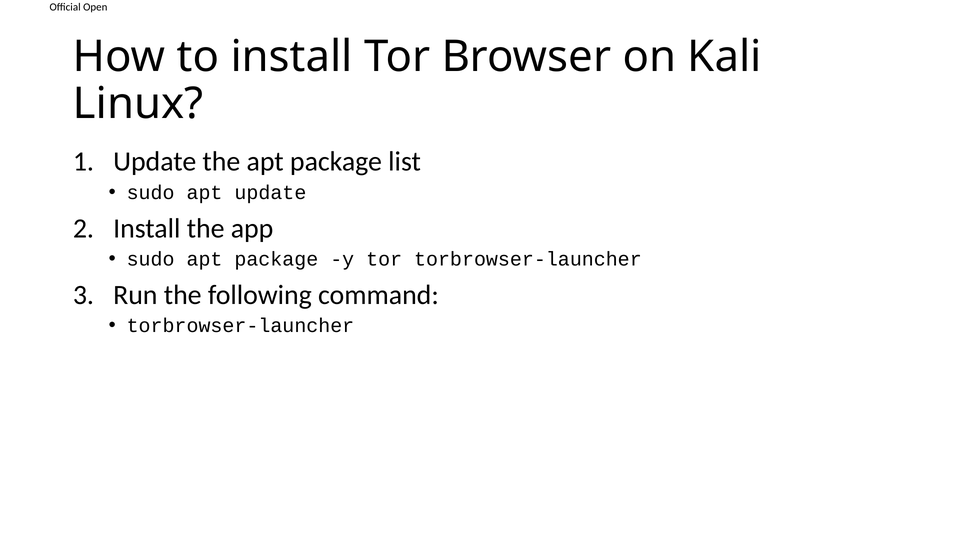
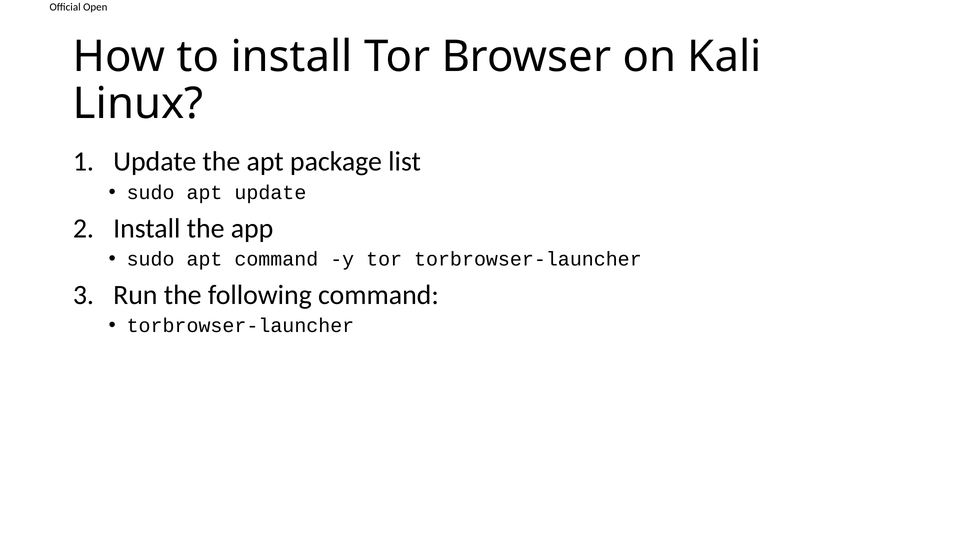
sudo apt package: package -> command
